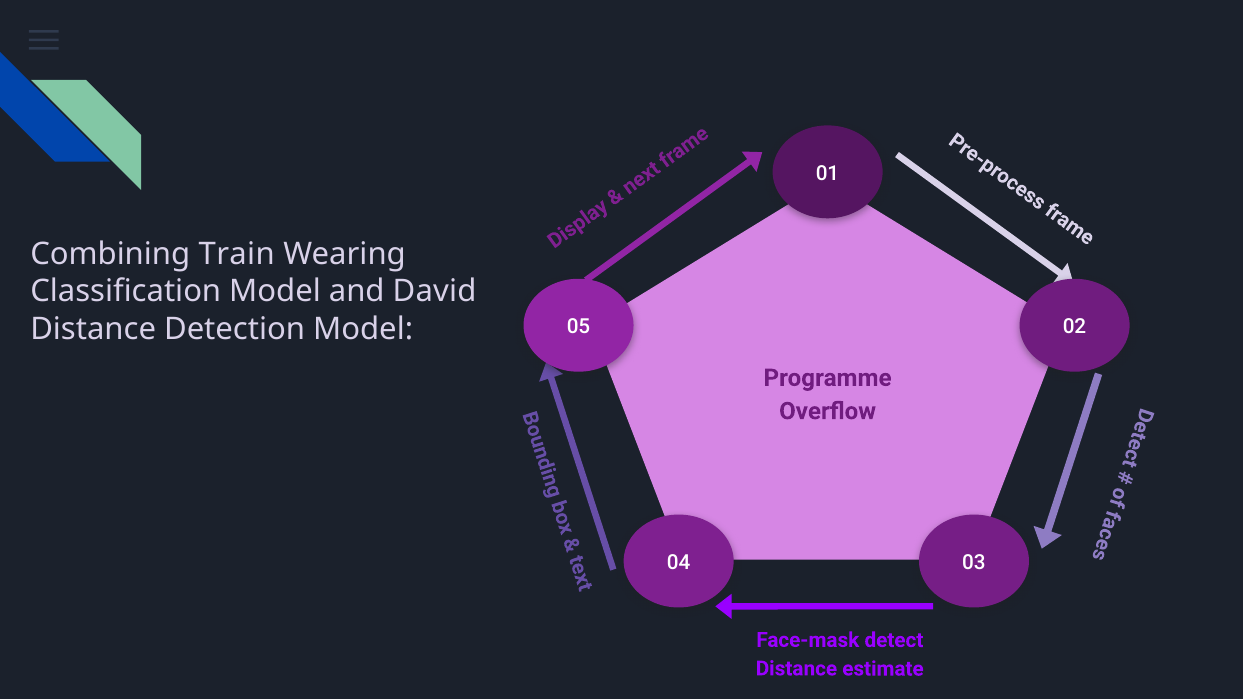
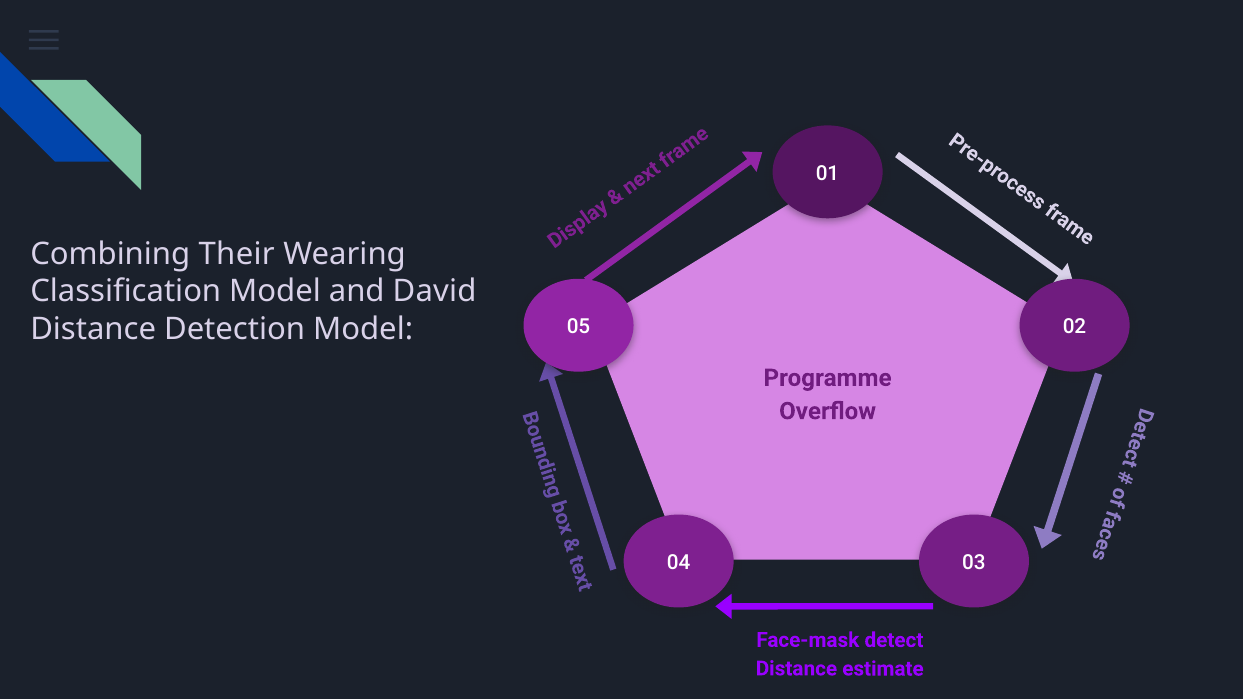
Train: Train -> Their
